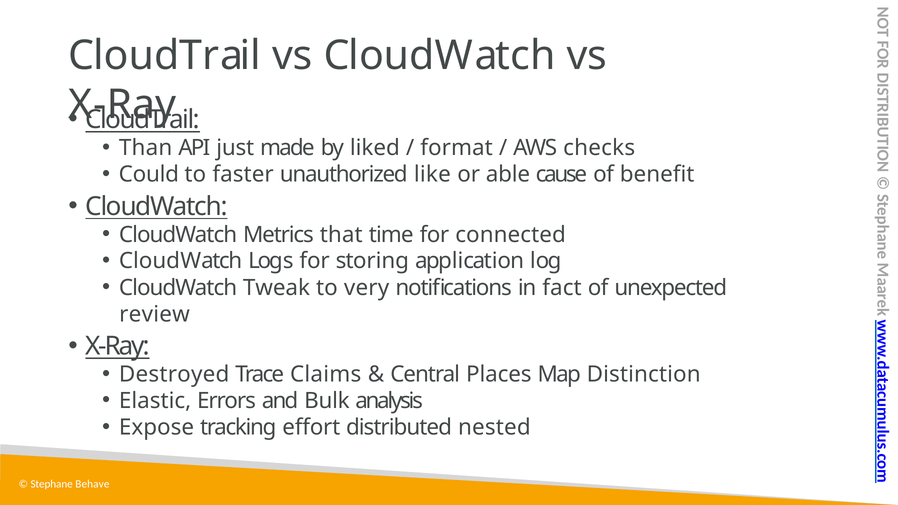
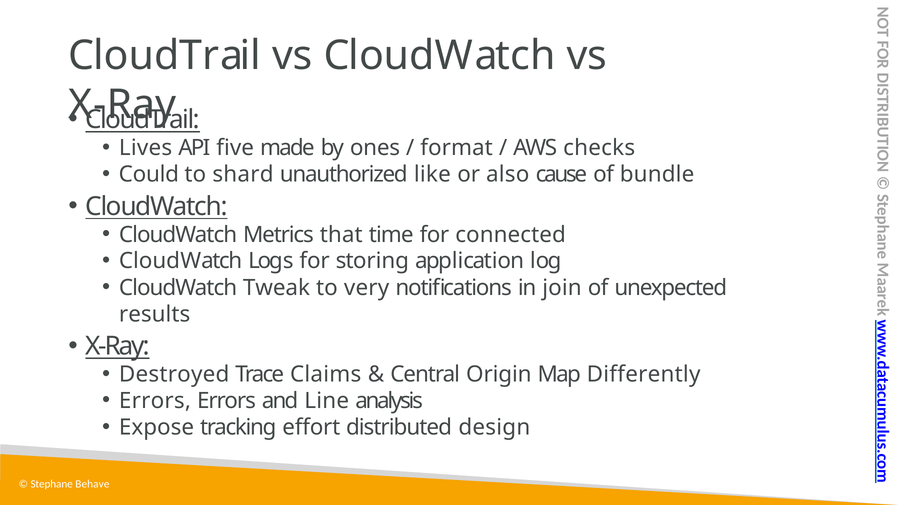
Than: Than -> Lives
just: just -> five
liked: liked -> ones
faster: faster -> shard
able: able -> also
benefit: benefit -> bundle
fact: fact -> join
review: review -> results
Places: Places -> Origin
Distinction: Distinction -> Differently
Elastic at (155, 401): Elastic -> Errors
Bulk: Bulk -> Line
nested: nested -> design
